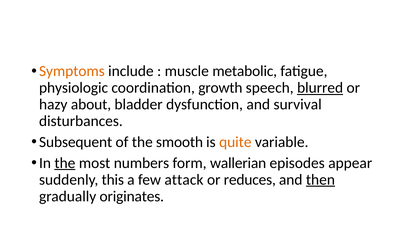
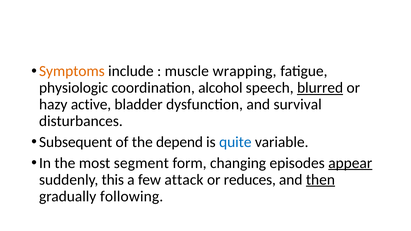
metabolic: metabolic -> wrapping
growth: growth -> alcohol
about: about -> active
smooth: smooth -> depend
quite colour: orange -> blue
the at (65, 163) underline: present -> none
numbers: numbers -> segment
wallerian: wallerian -> changing
appear underline: none -> present
originates: originates -> following
